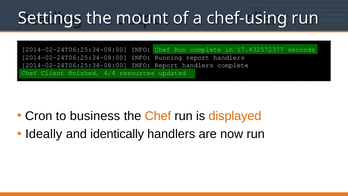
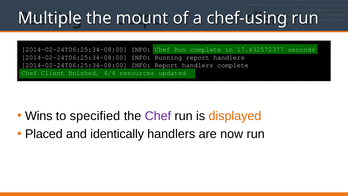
Settings: Settings -> Multiple
Cron: Cron -> Wins
business: business -> specified
Chef at (158, 116) colour: orange -> purple
Ideally: Ideally -> Placed
